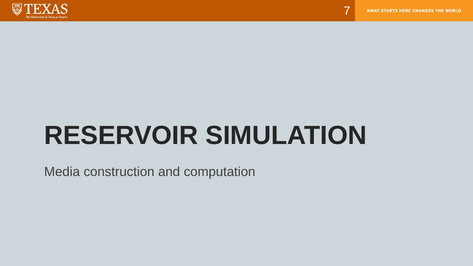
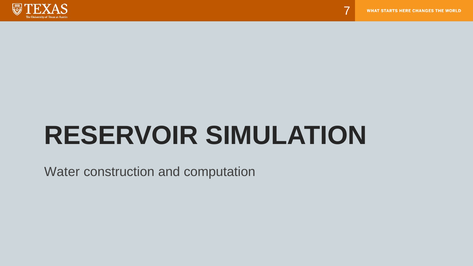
Media: Media -> Water
